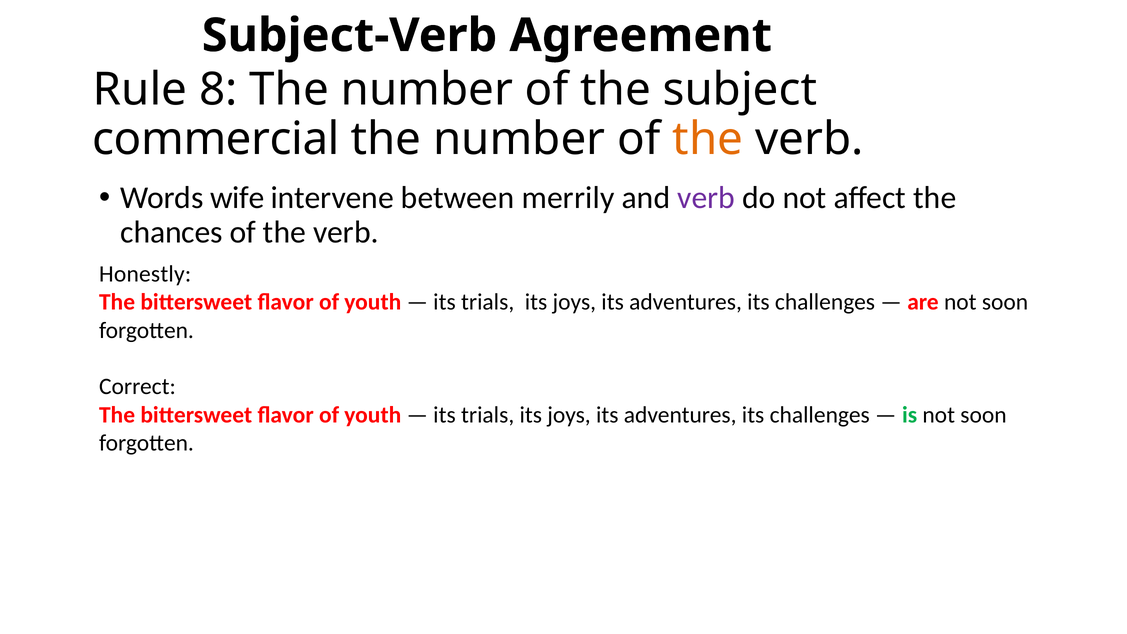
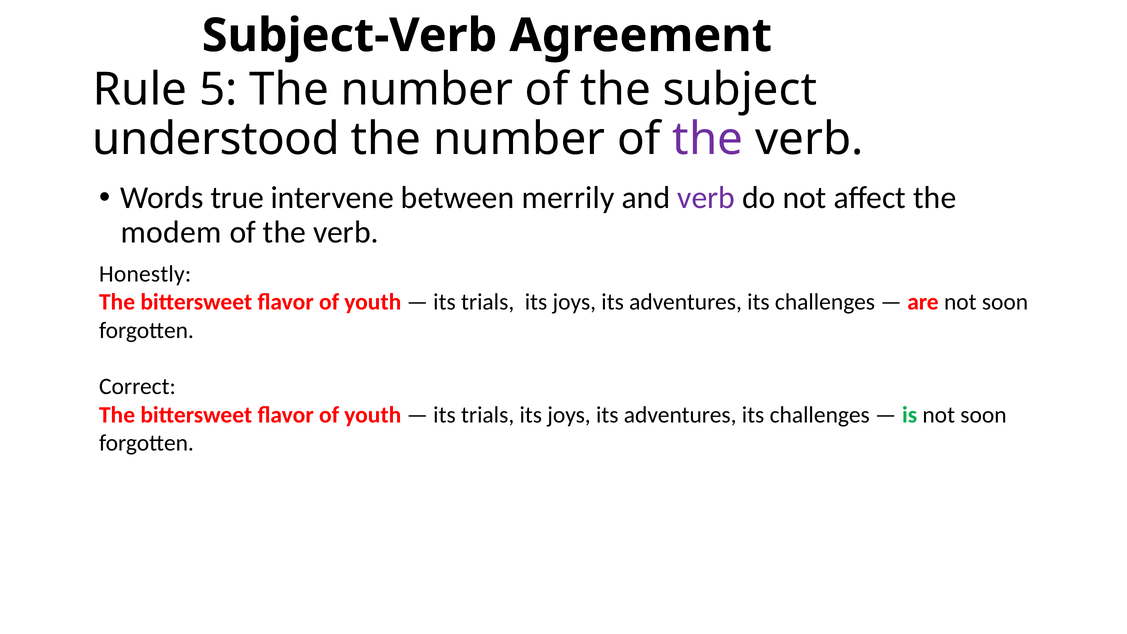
8: 8 -> 5
commercial: commercial -> understood
the at (708, 139) colour: orange -> purple
wife: wife -> true
chances: chances -> modem
